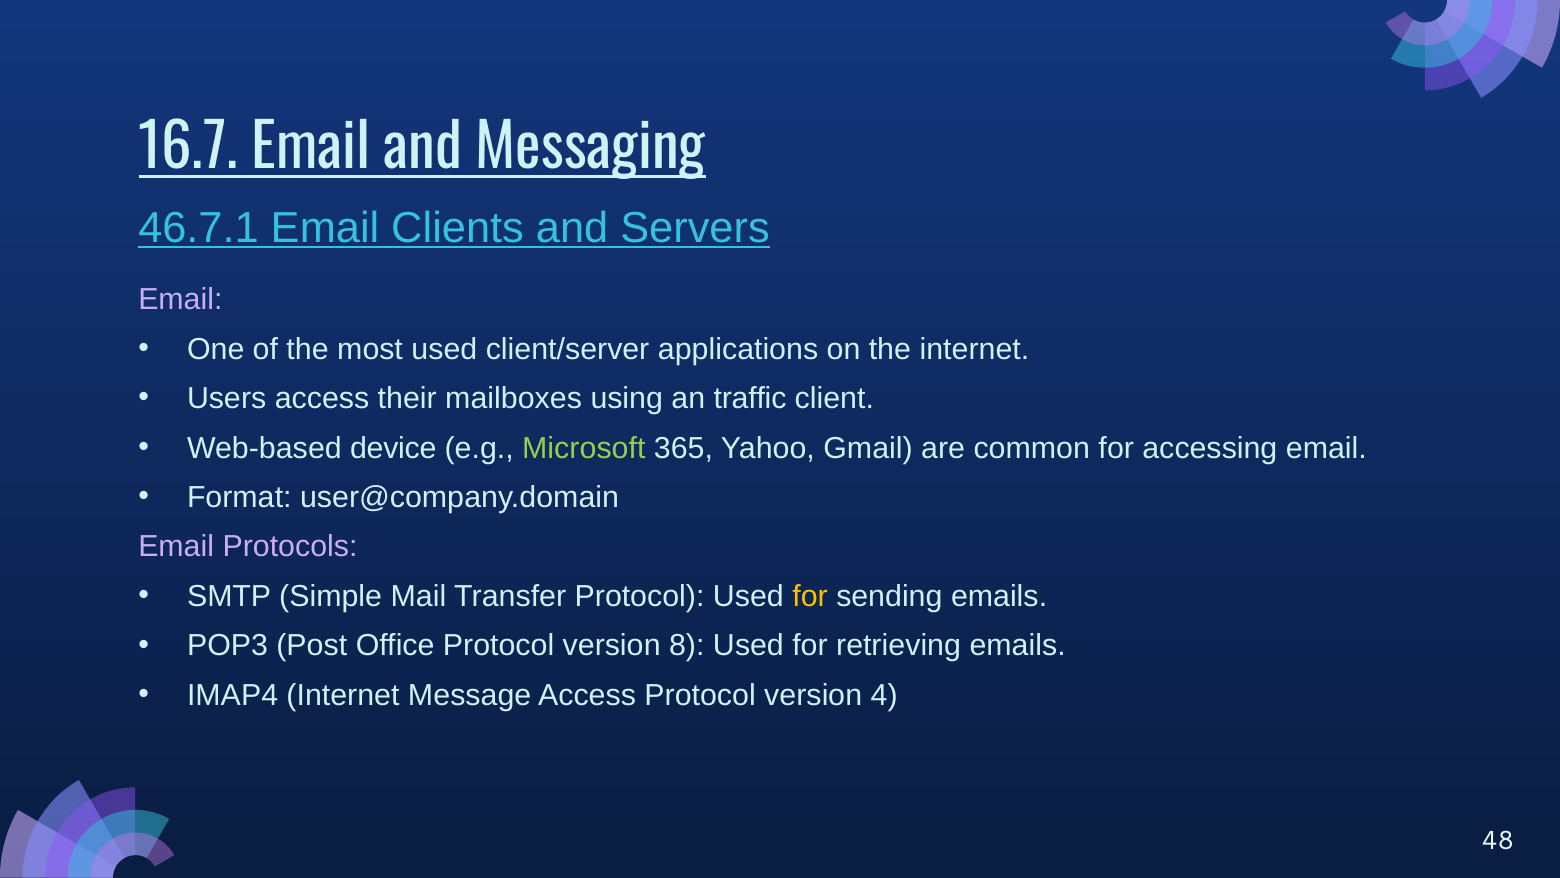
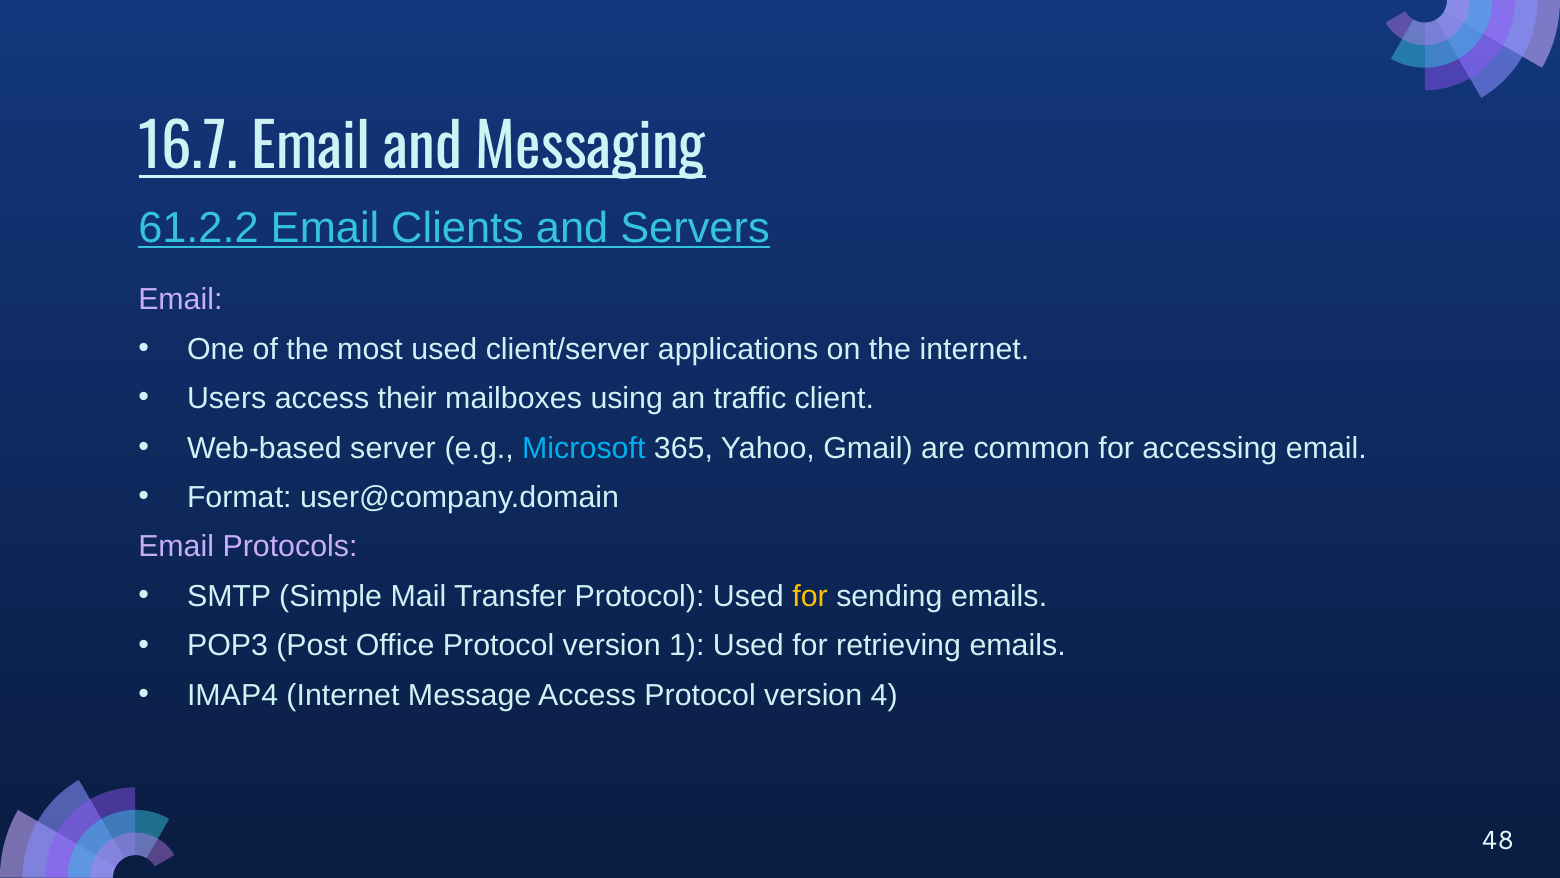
46.7.1: 46.7.1 -> 61.2.2
device: device -> server
Microsoft colour: light green -> light blue
8: 8 -> 1
